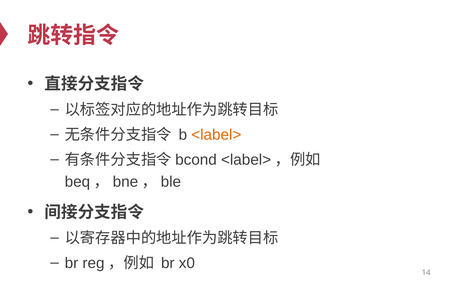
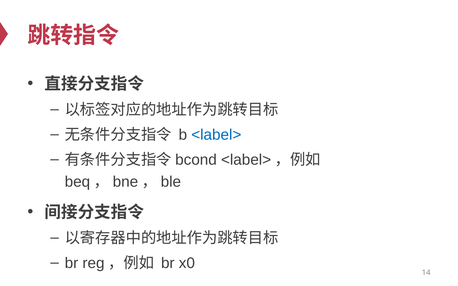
<label> colour: orange -> blue
